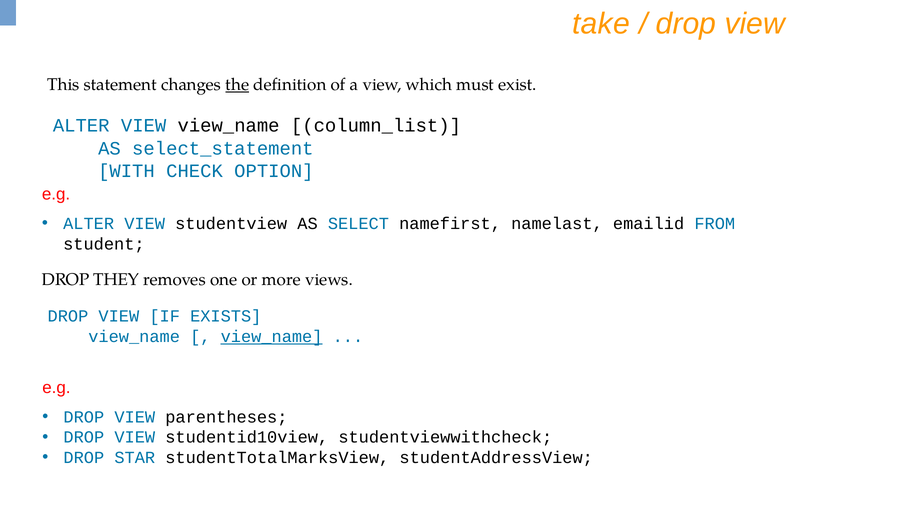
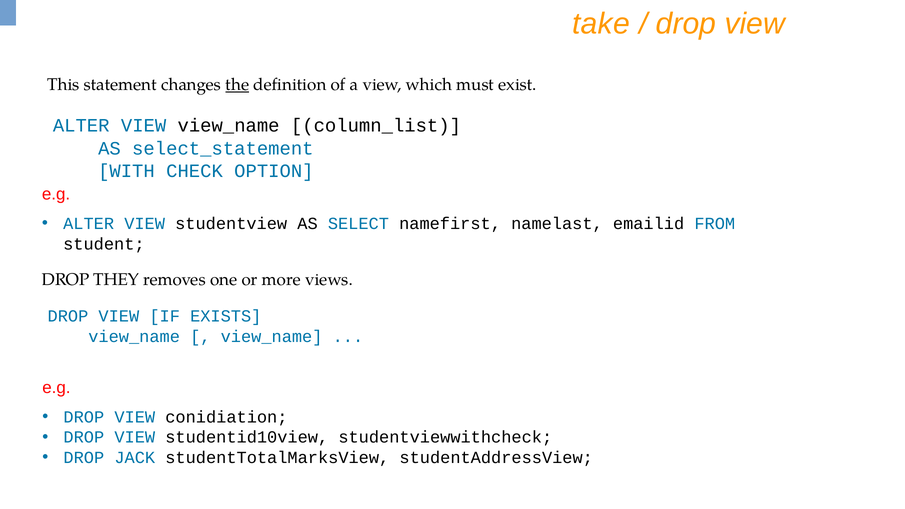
view_name at (272, 337) underline: present -> none
parentheses: parentheses -> conidiation
STAR: STAR -> JACK
